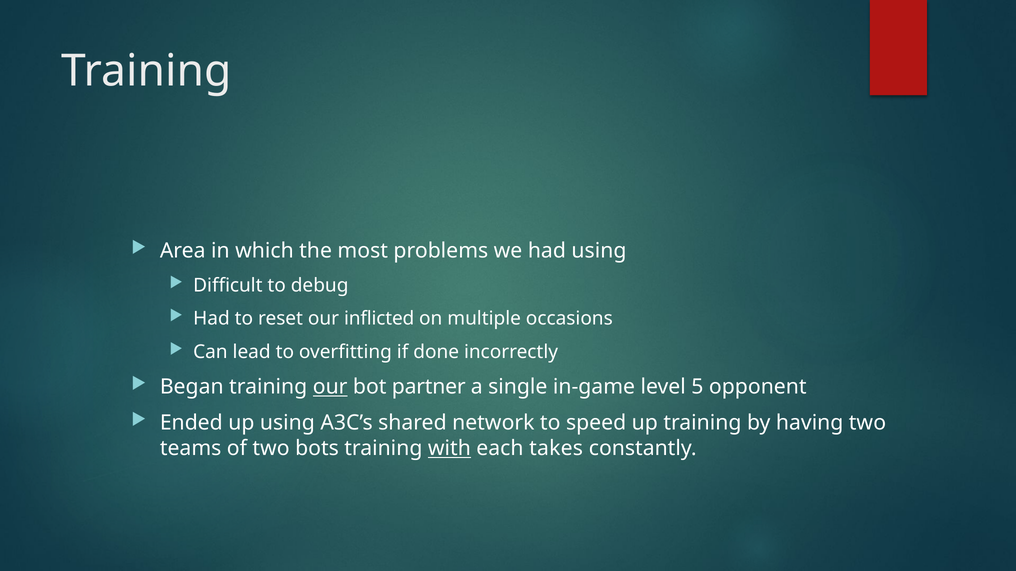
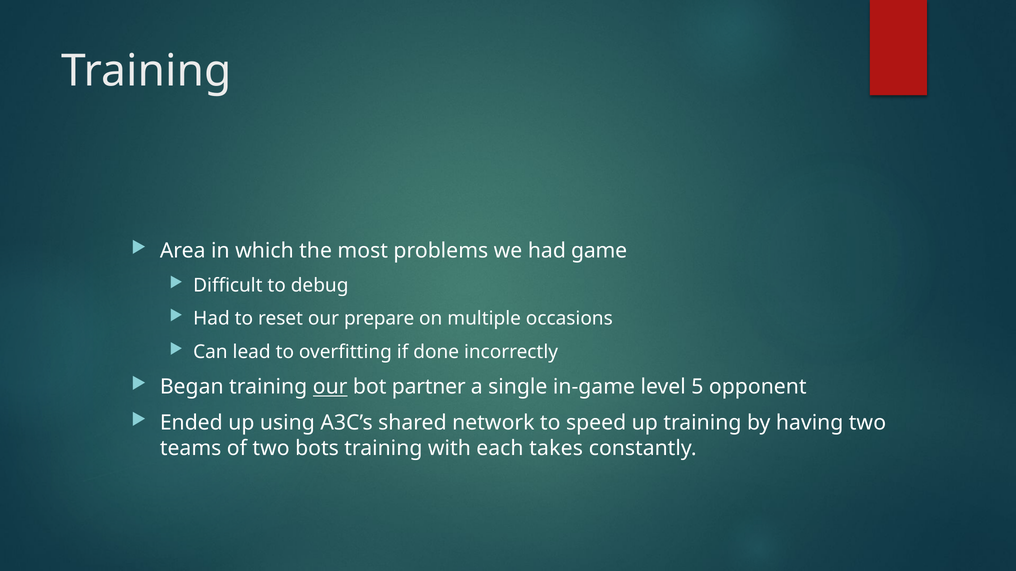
had using: using -> game
inflicted: inflicted -> prepare
with underline: present -> none
